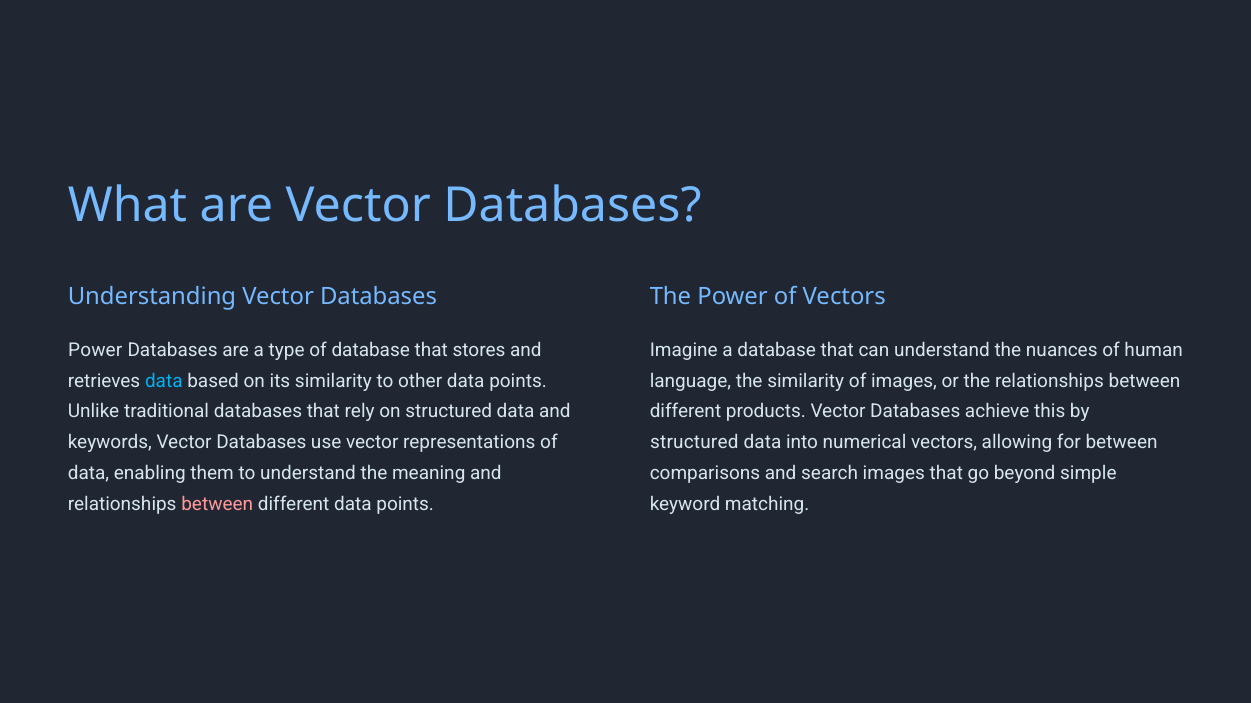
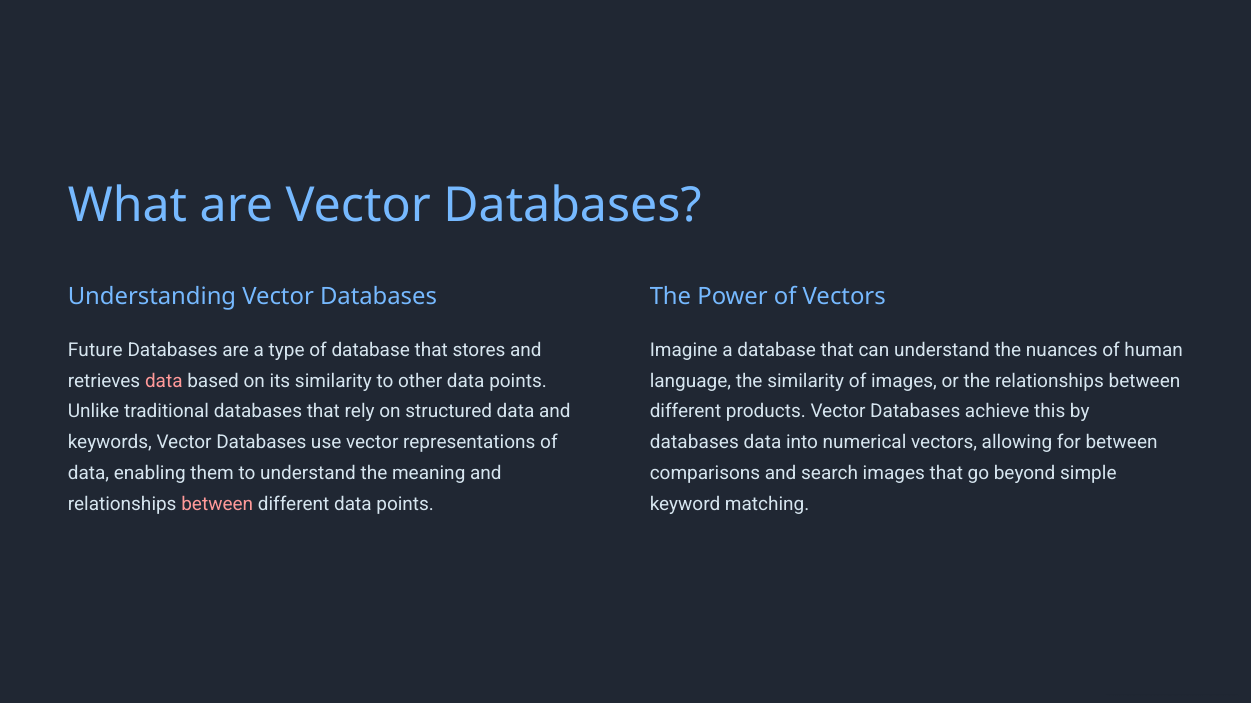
Power at (95, 350): Power -> Future
data at (164, 381) colour: light blue -> pink
structured at (694, 443): structured -> databases
